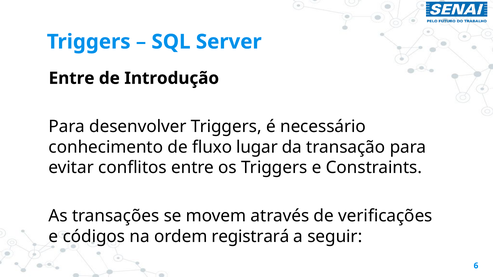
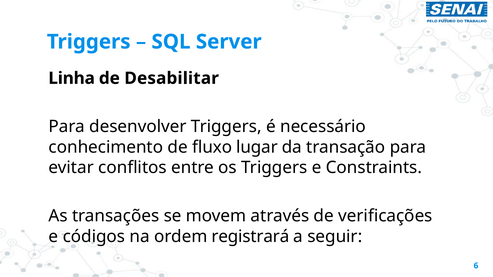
Entre at (72, 78): Entre -> Linha
Introdução: Introdução -> Desabilitar
